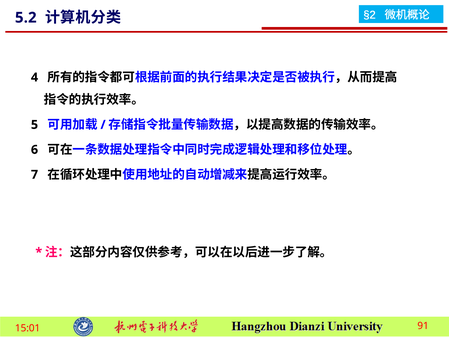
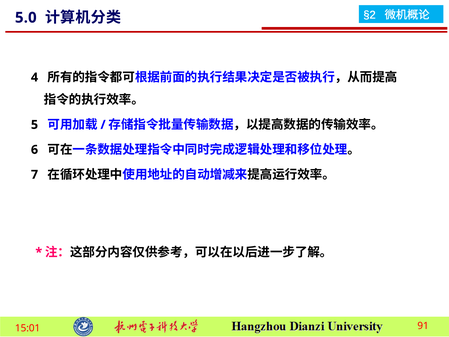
5.2: 5.2 -> 5.0
